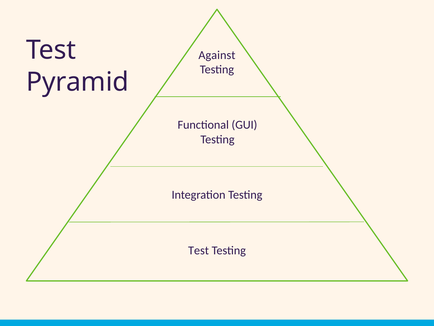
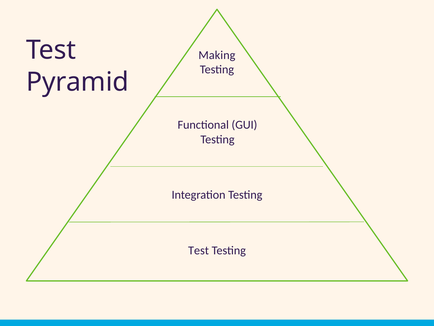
Against: Against -> Making
